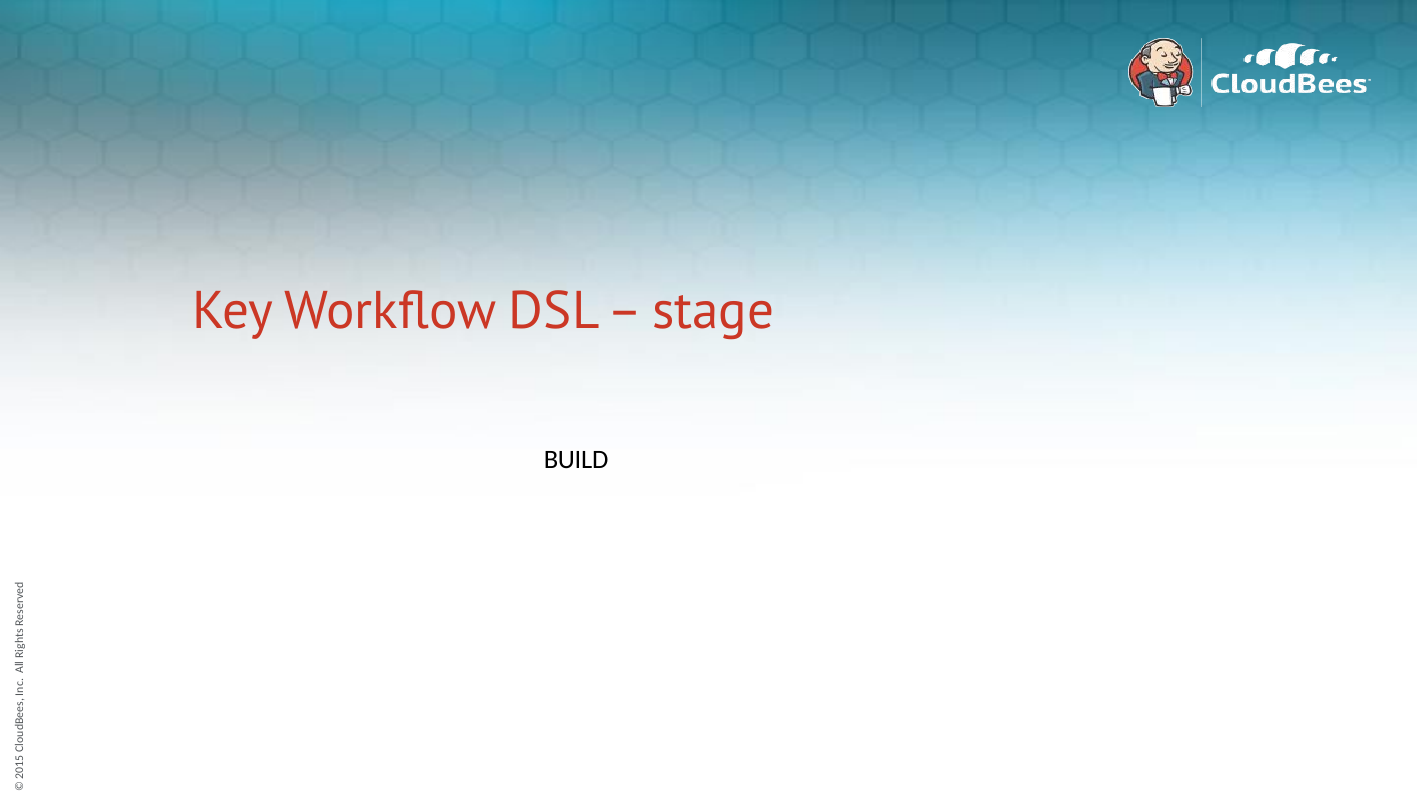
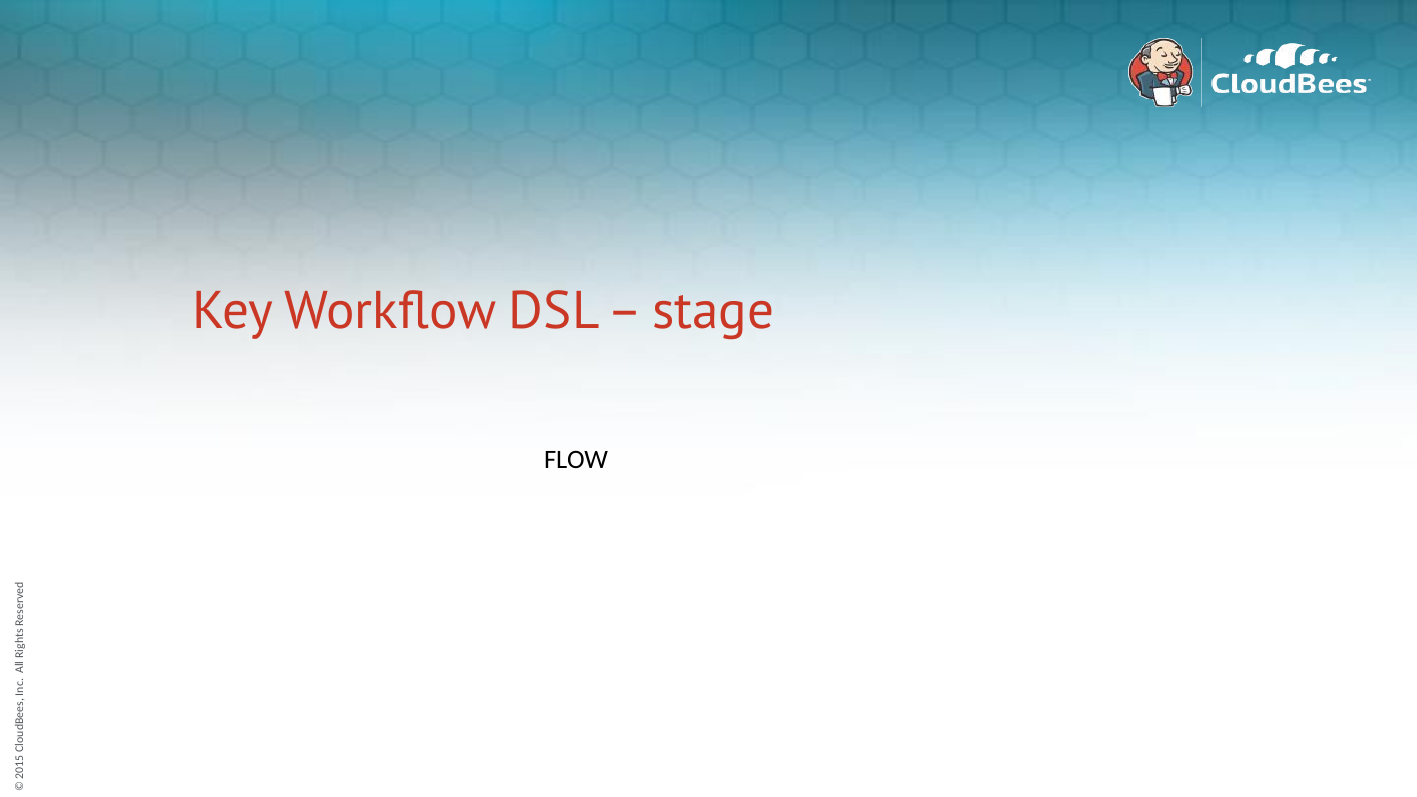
BUILD: BUILD -> FLOW
